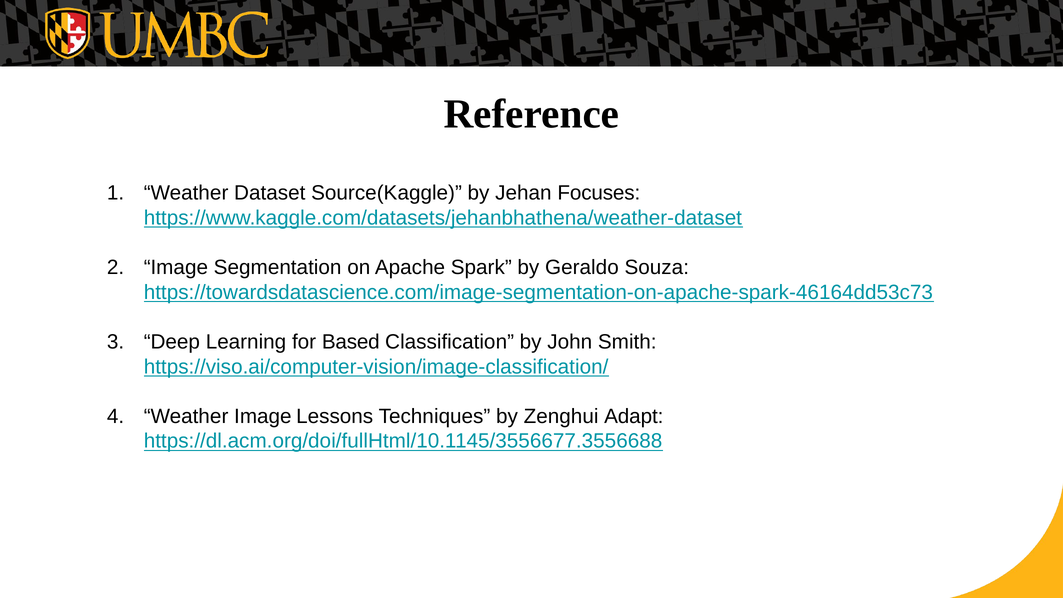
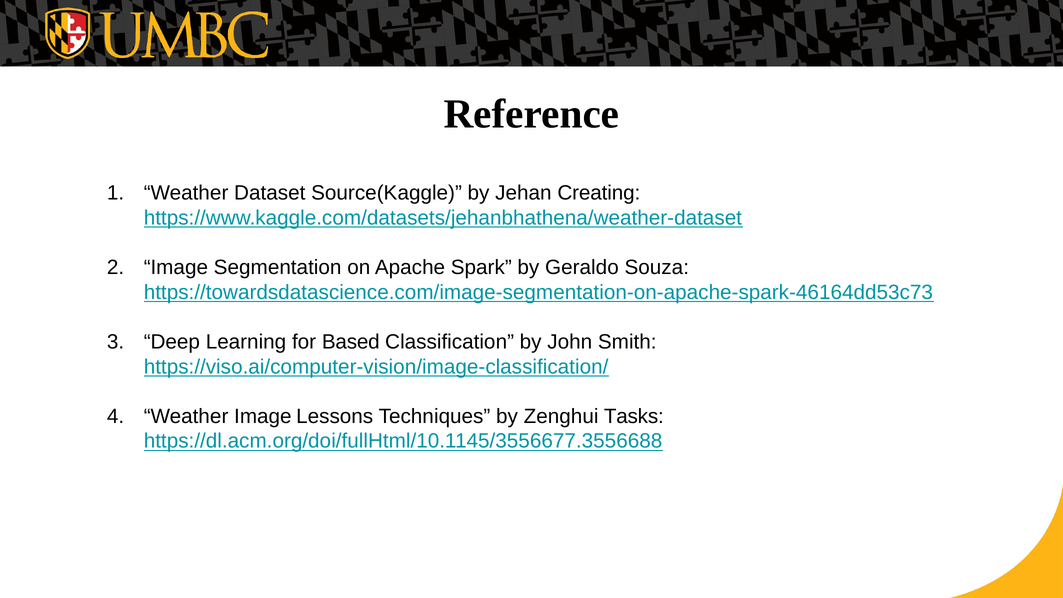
Focuses: Focuses -> Creating
Adapt: Adapt -> Tasks
